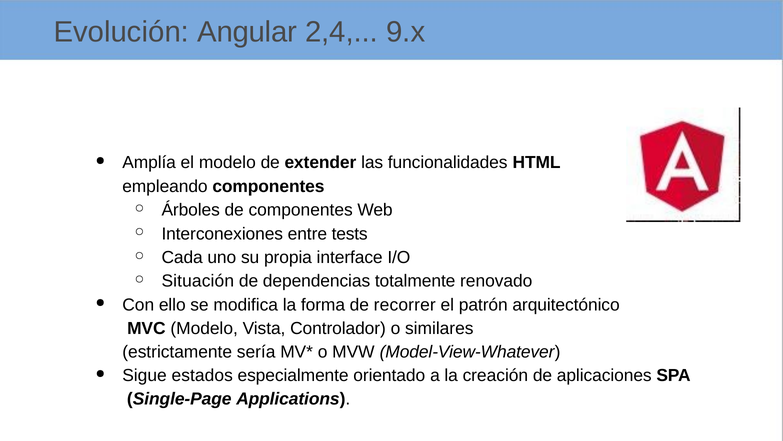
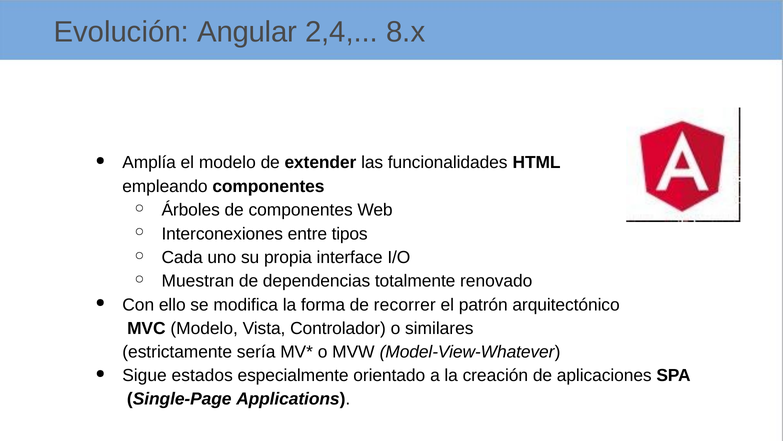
9.x: 9.x -> 8.x
tests: tests -> tipos
Situación: Situación -> Muestran
